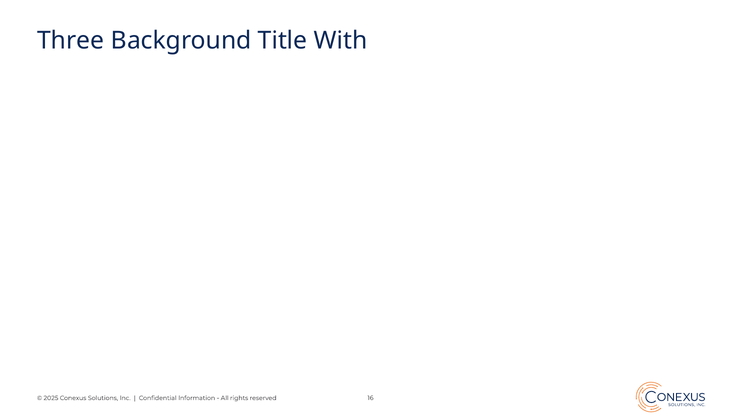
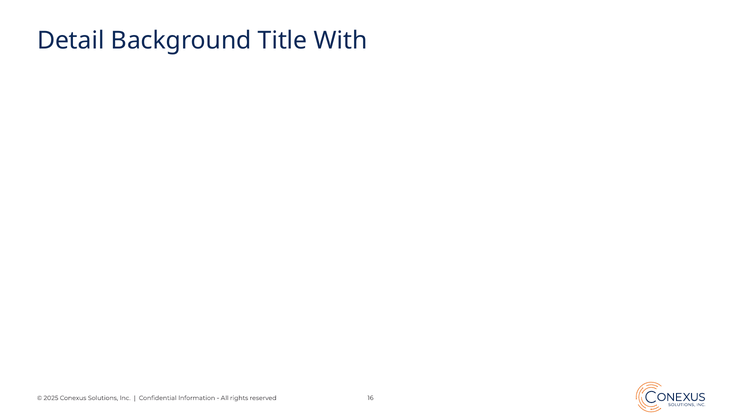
Three: Three -> Detail
